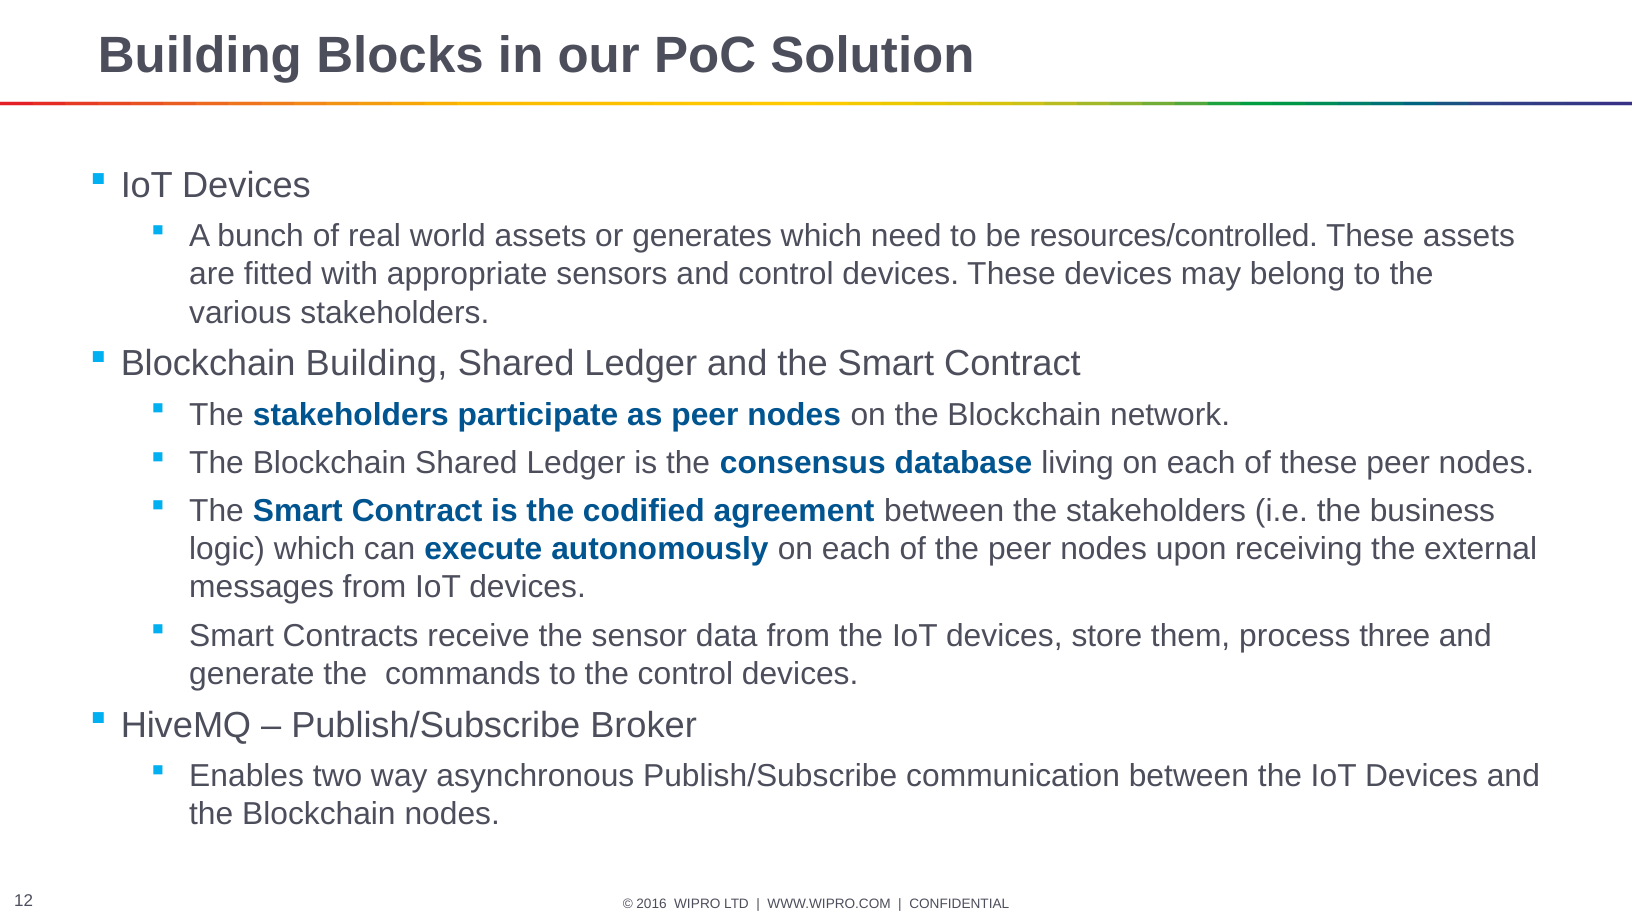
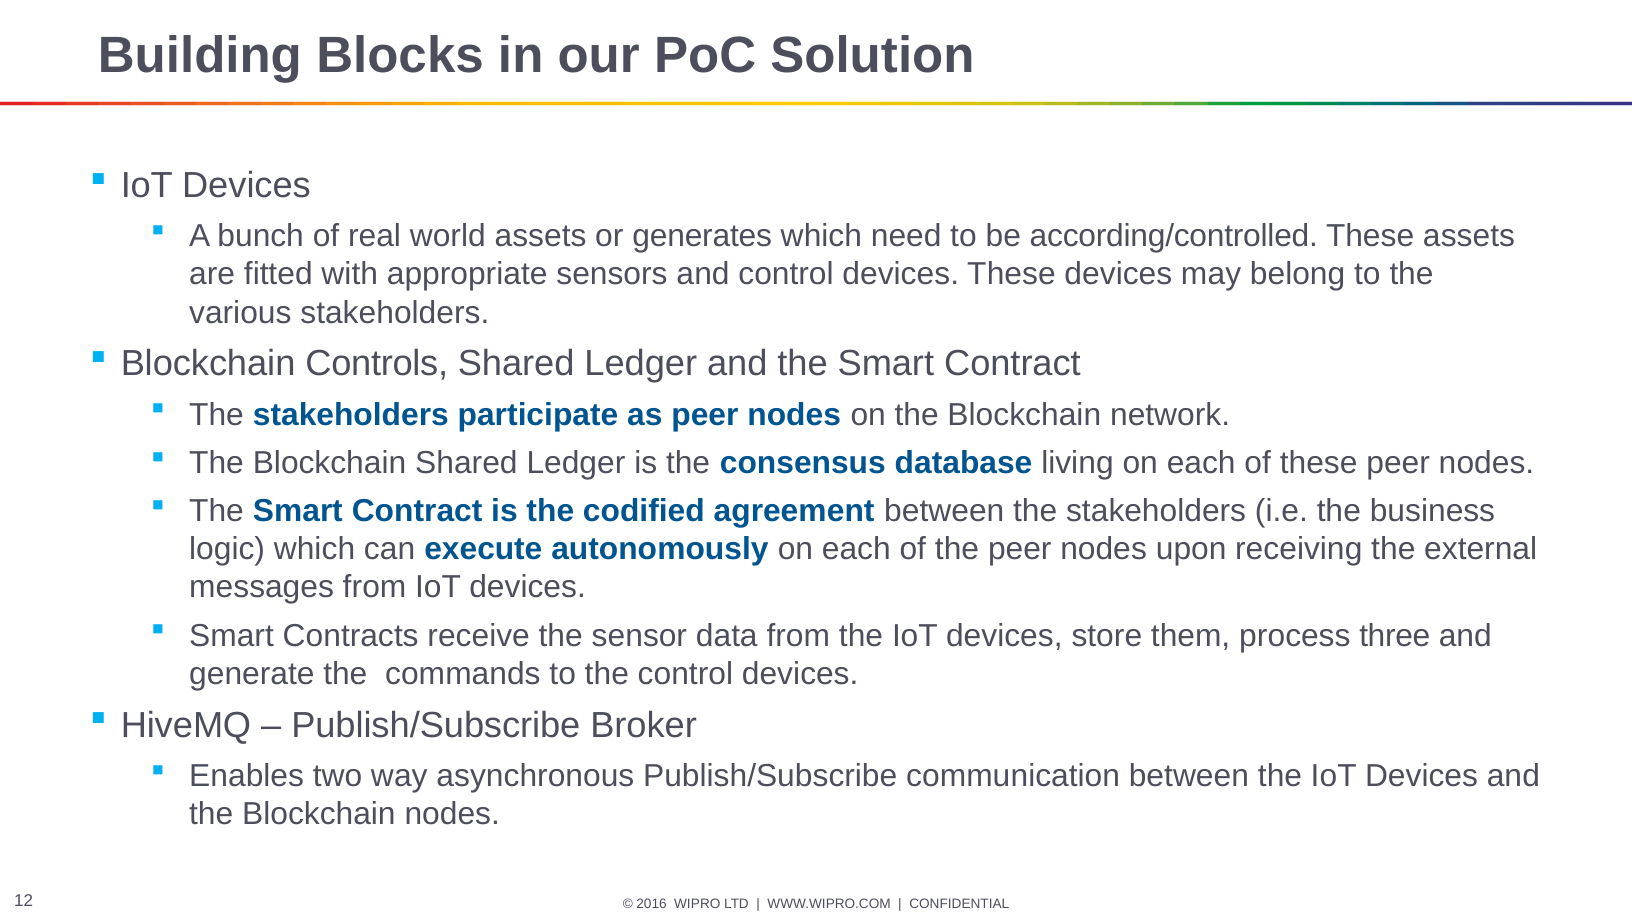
resources/controlled: resources/controlled -> according/controlled
Blockchain Building: Building -> Controls
